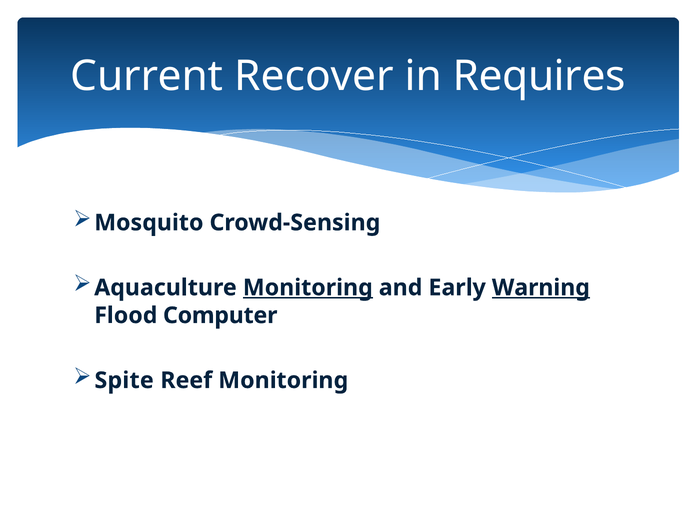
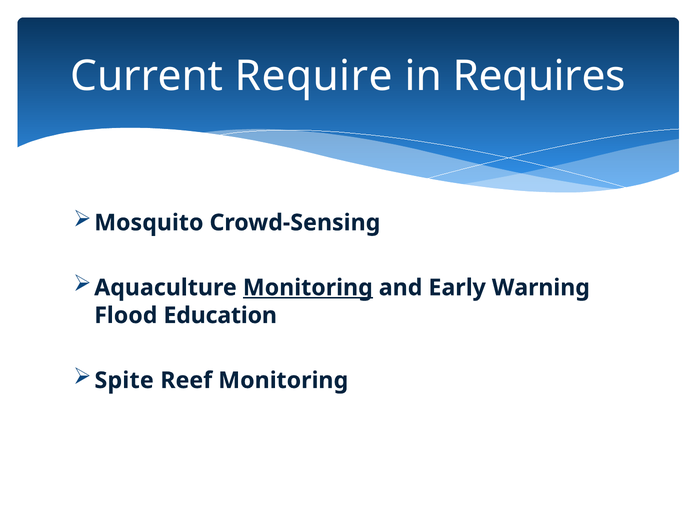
Recover: Recover -> Require
Warning underline: present -> none
Computer: Computer -> Education
